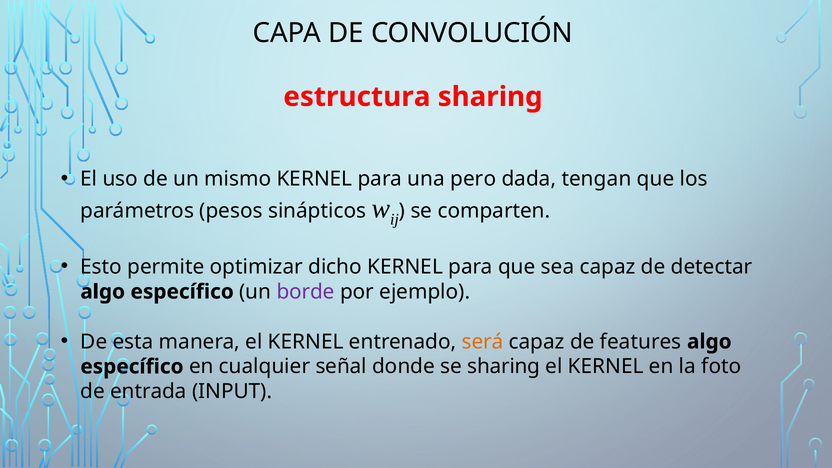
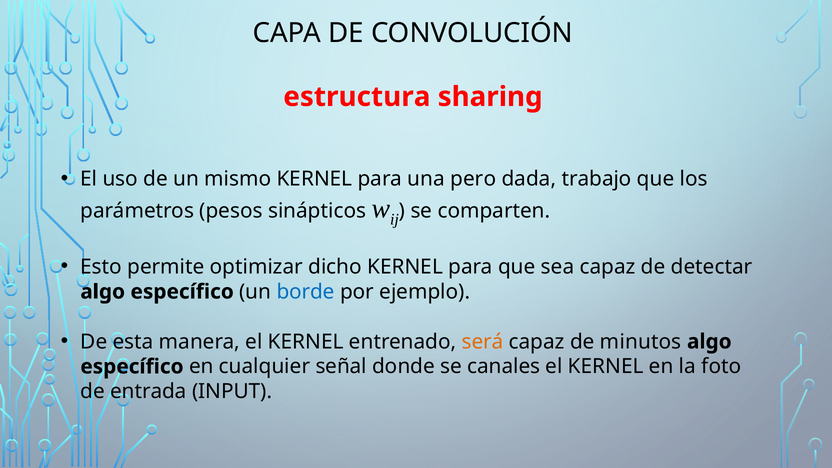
tengan: tengan -> trabajo
borde colour: purple -> blue
features: features -> minutos
se sharing: sharing -> canales
